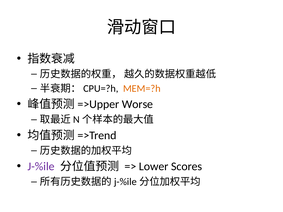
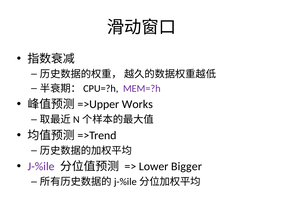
MEM=?h colour: orange -> purple
Worse: Worse -> Works
Scores: Scores -> Bigger
